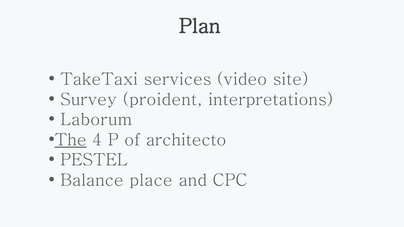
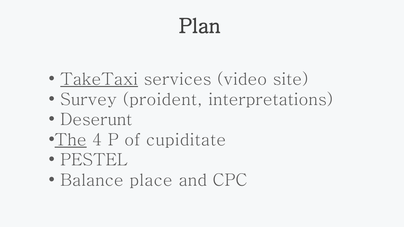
TakeTaxi underline: none -> present
Laborum: Laborum -> Deserunt
architecto: architecto -> cupiditate
